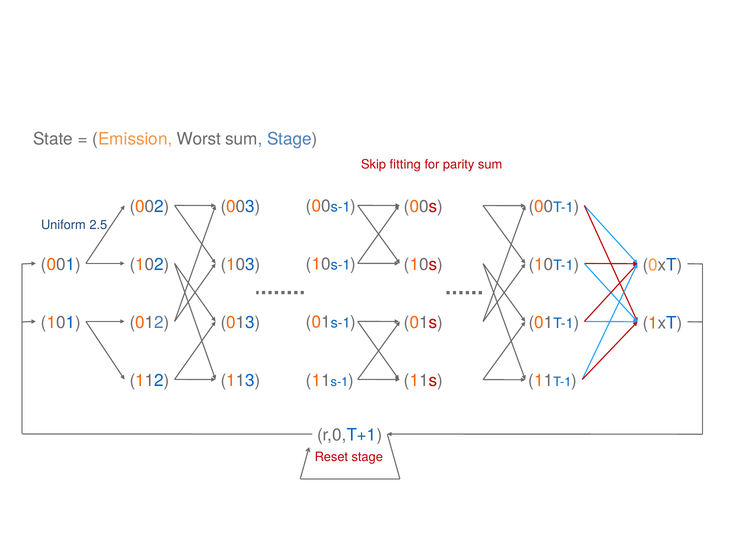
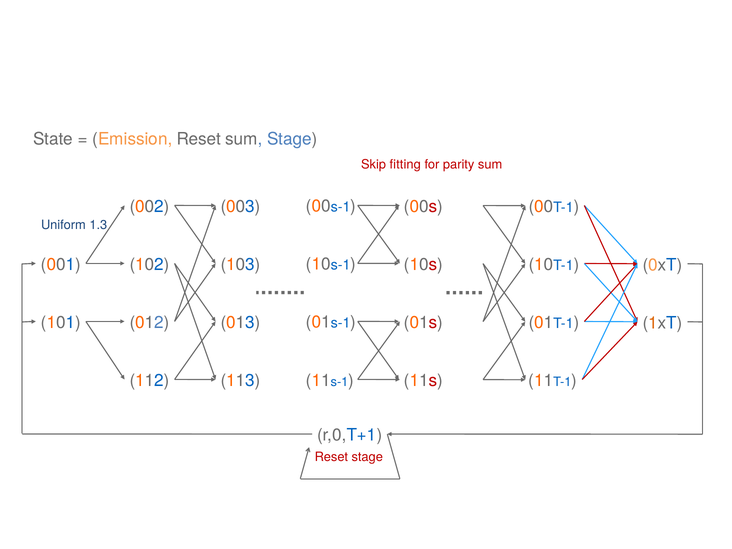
Emission Worst: Worst -> Reset
2.5: 2.5 -> 1.3
